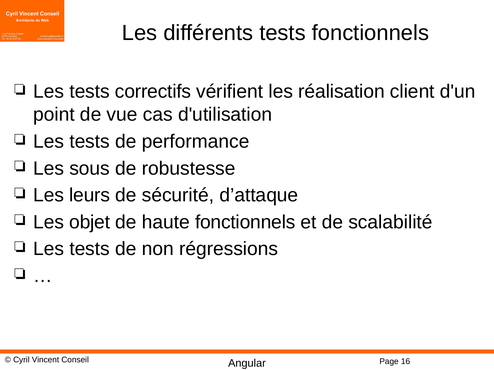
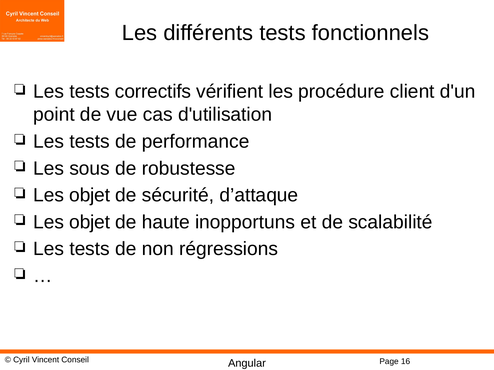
réalisation: réalisation -> procédure
leurs at (90, 195): leurs -> objet
haute fonctionnels: fonctionnels -> inopportuns
